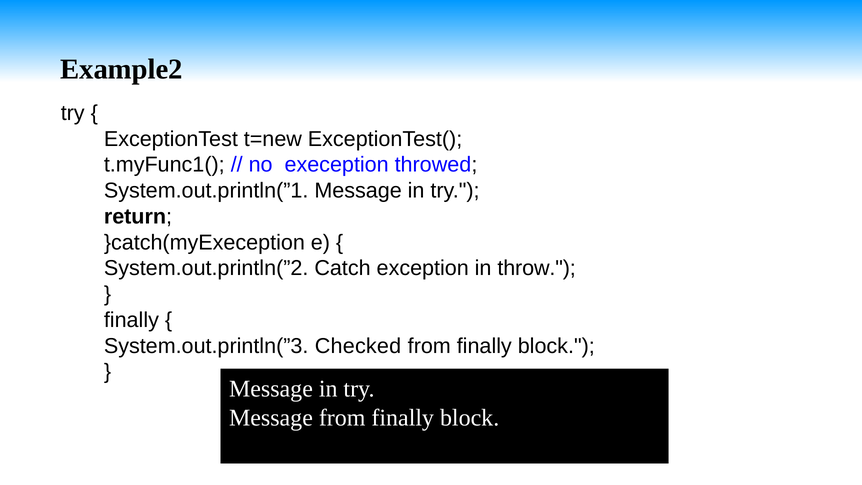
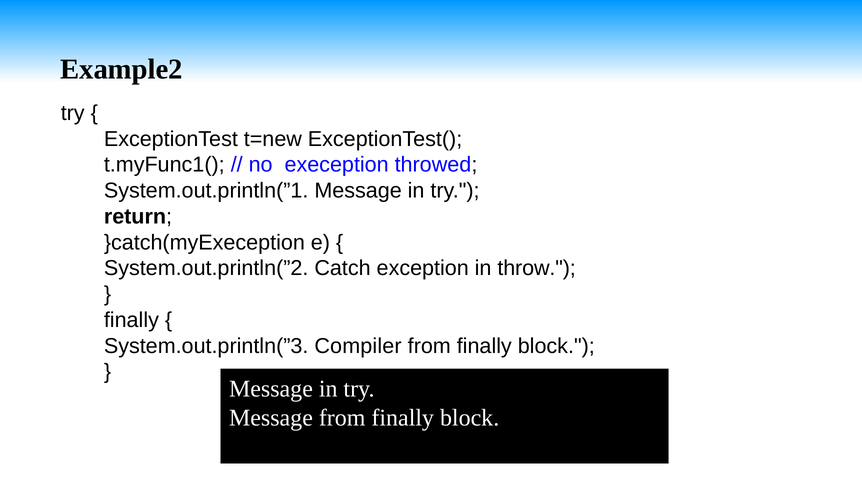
Checked: Checked -> Compiler
